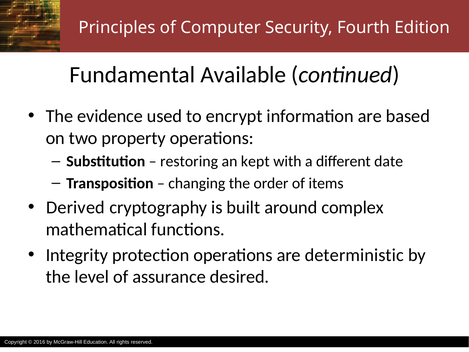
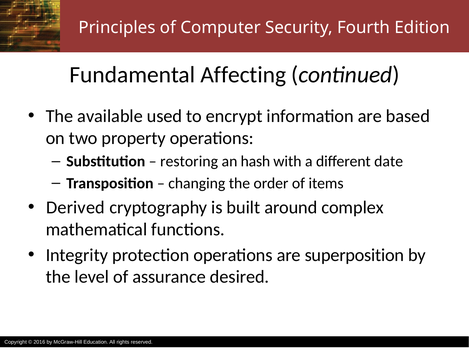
Available: Available -> Affecting
evidence: evidence -> available
kept: kept -> hash
deterministic: deterministic -> superposition
